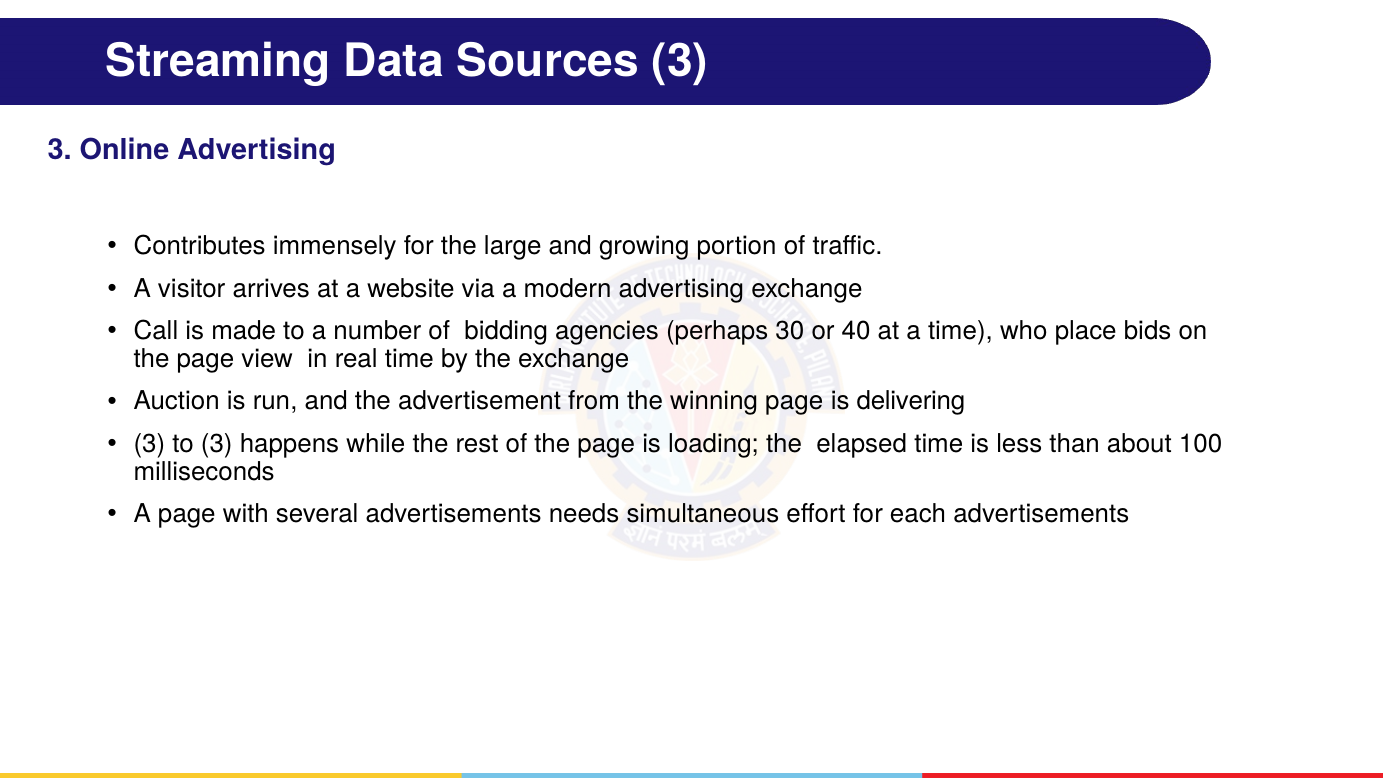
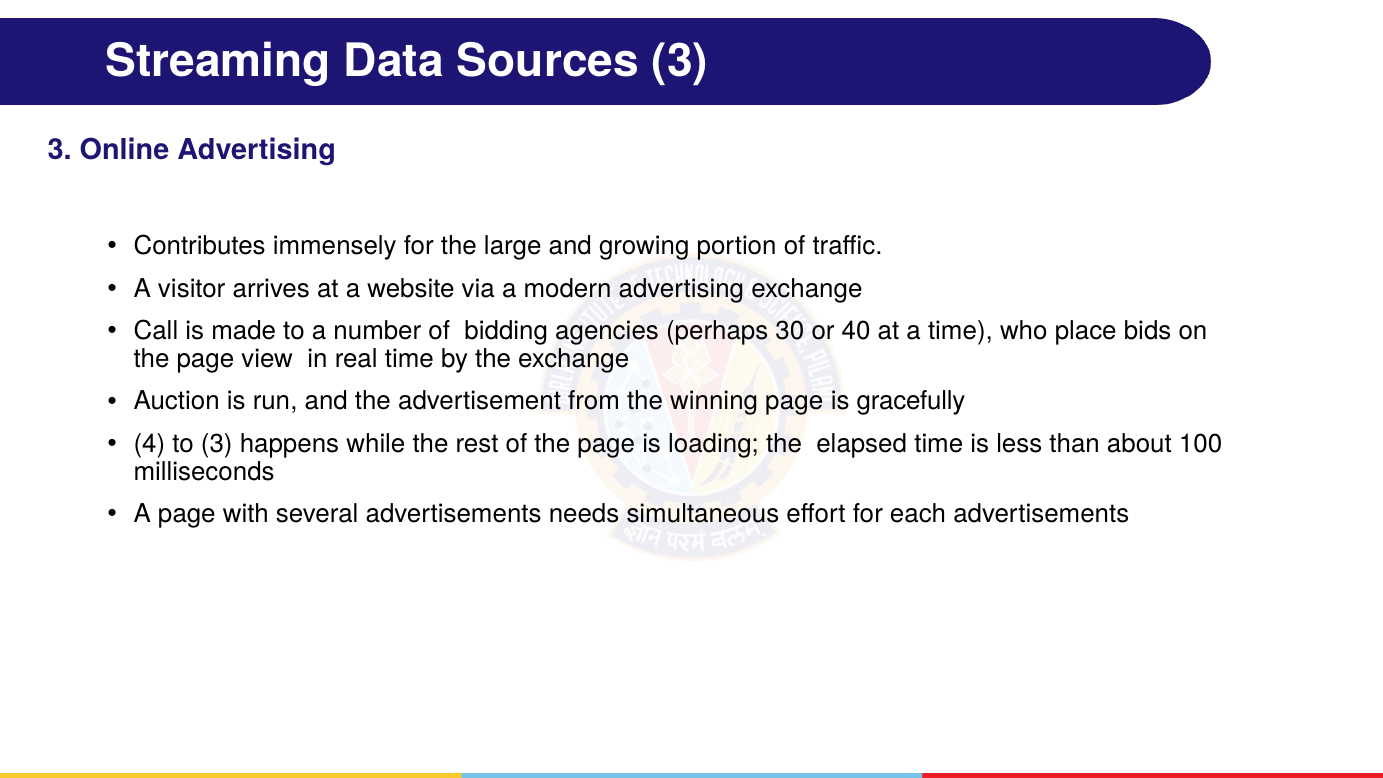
delivering: delivering -> gracefully
3 at (149, 444): 3 -> 4
